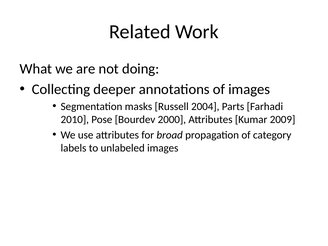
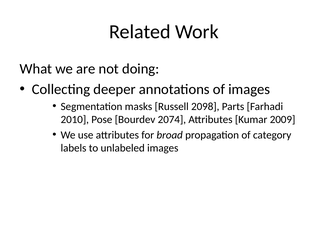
2004: 2004 -> 2098
2000: 2000 -> 2074
